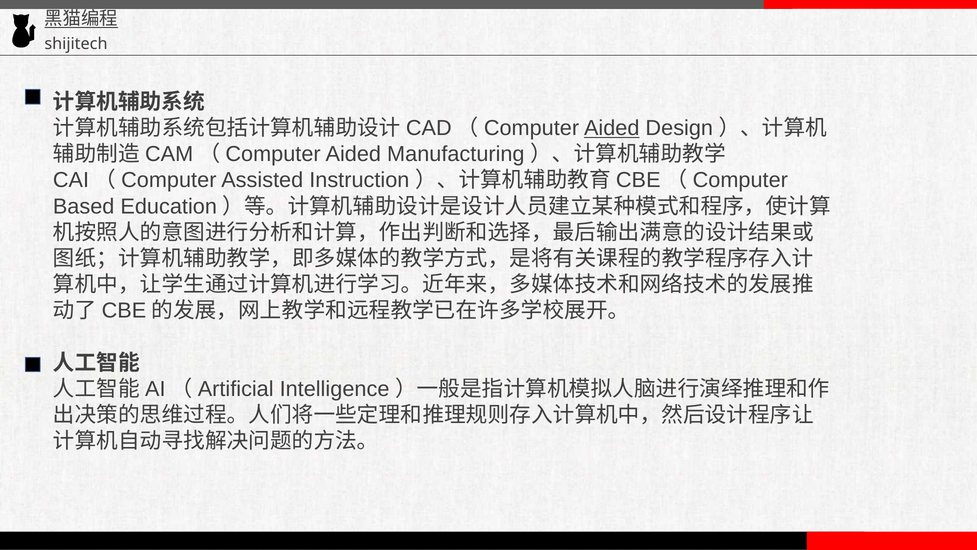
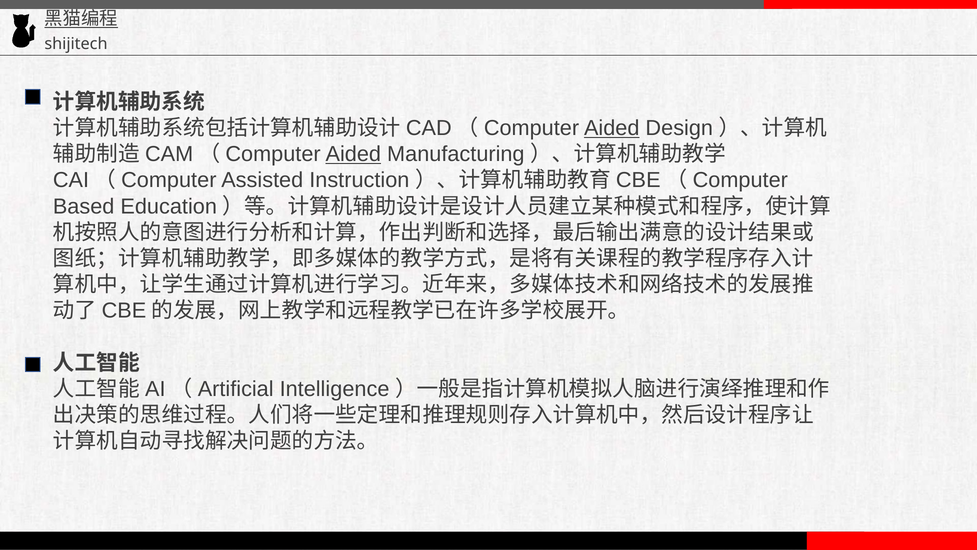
Aided at (353, 154) underline: none -> present
